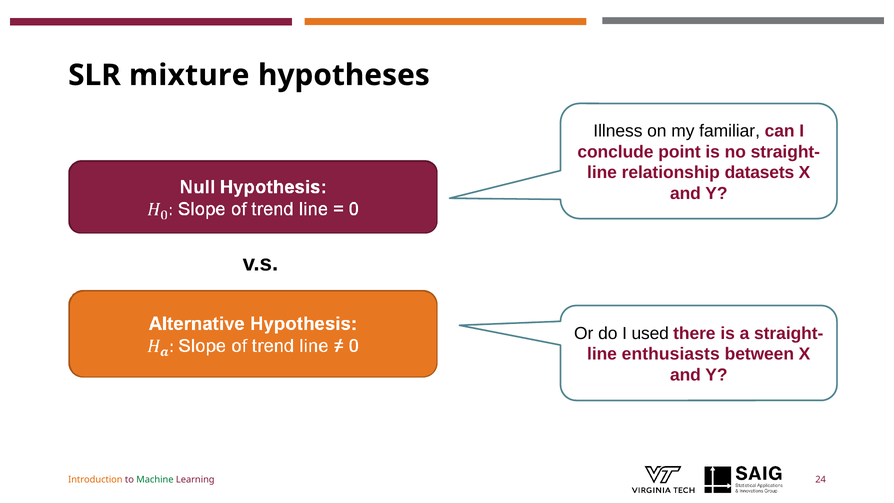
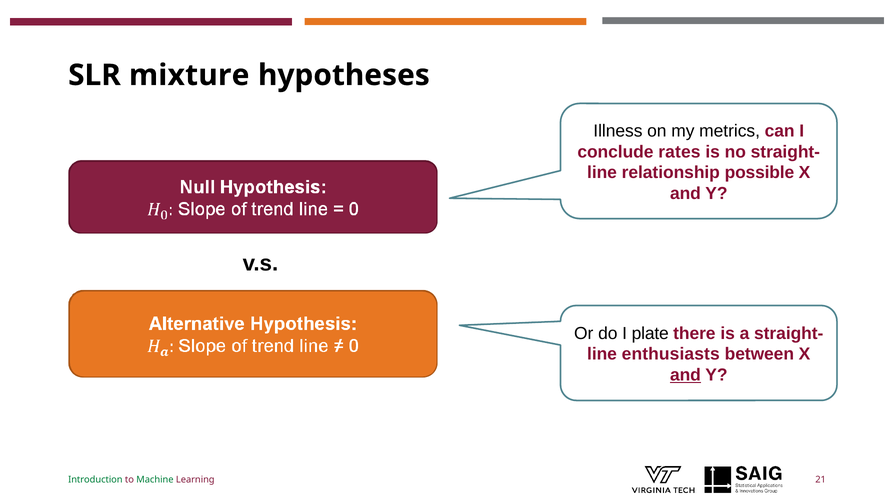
familiar: familiar -> metrics
point: point -> rates
datasets: datasets -> possible
used: used -> plate
and at (685, 375) underline: none -> present
Introduction colour: orange -> green
24: 24 -> 21
